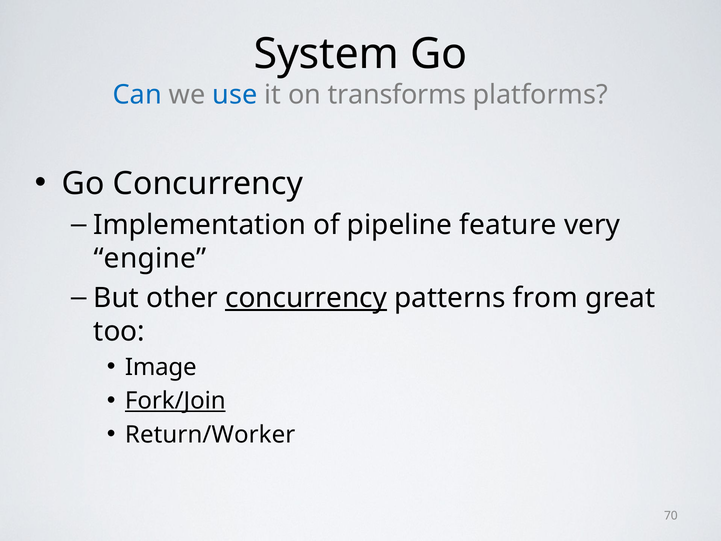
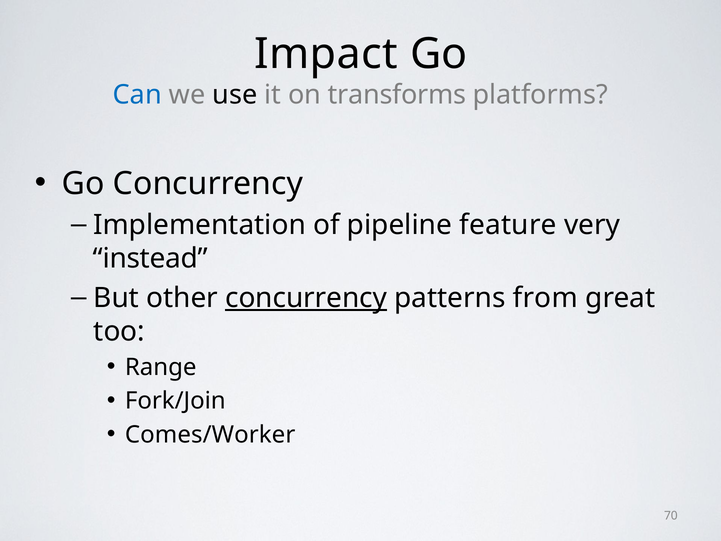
System: System -> Impact
use colour: blue -> black
engine: engine -> instead
Image: Image -> Range
Fork/Join underline: present -> none
Return/Worker: Return/Worker -> Comes/Worker
